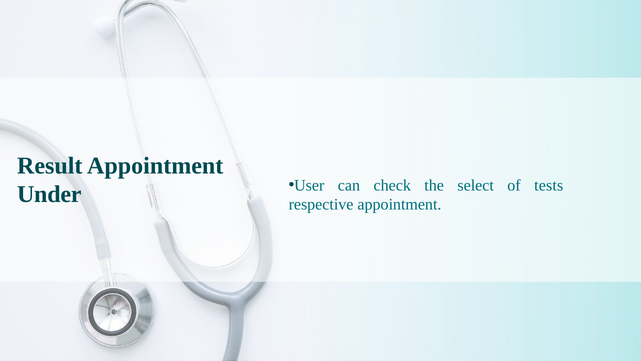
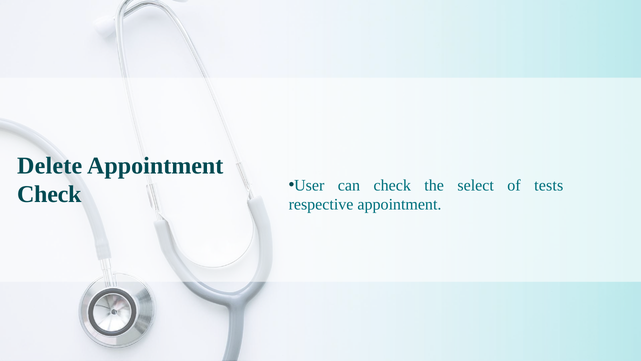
Result: Result -> Delete
Under at (49, 194): Under -> Check
